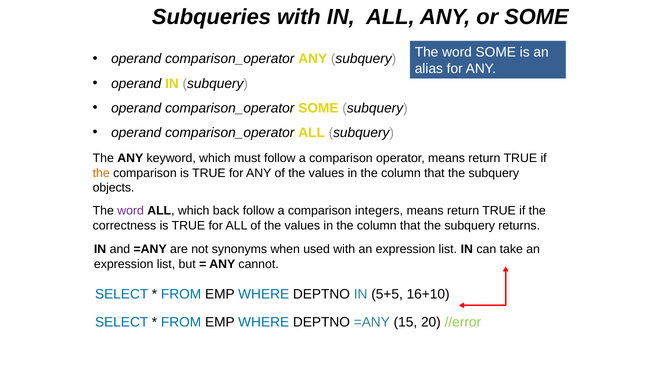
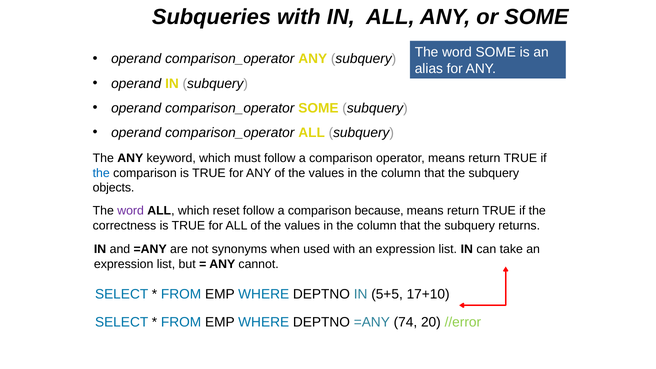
the at (101, 173) colour: orange -> blue
back: back -> reset
integers: integers -> because
16+10: 16+10 -> 17+10
15: 15 -> 74
